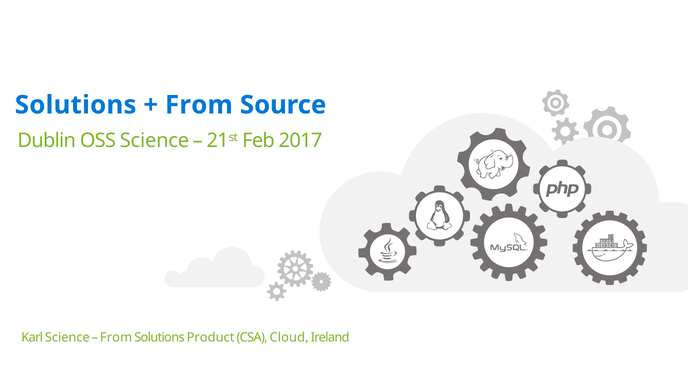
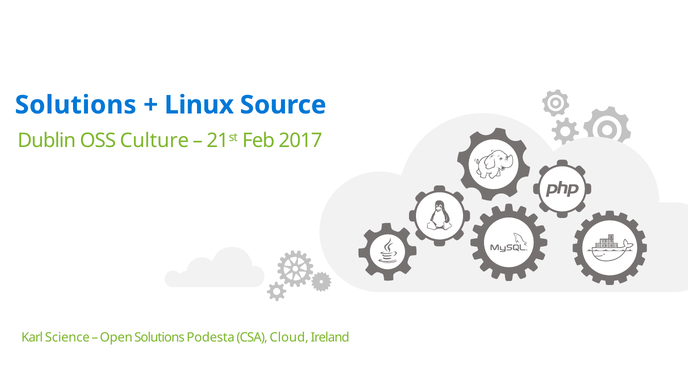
From at (199, 105): From -> Linux
OSS Science: Science -> Culture
From at (116, 338): From -> Open
Product: Product -> Podesta
